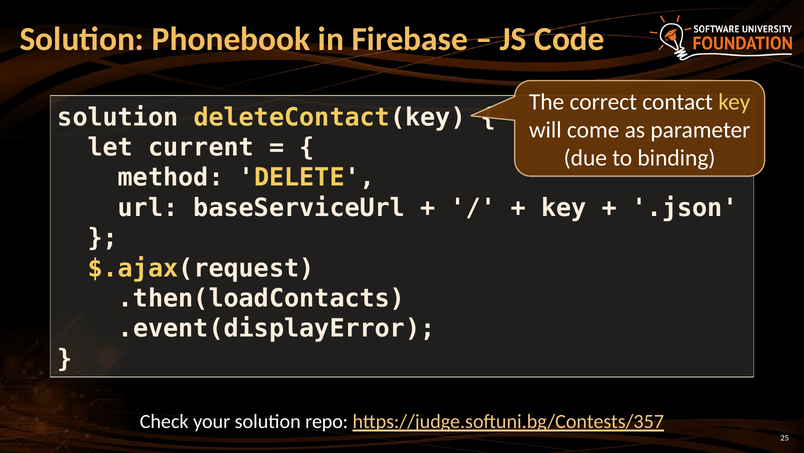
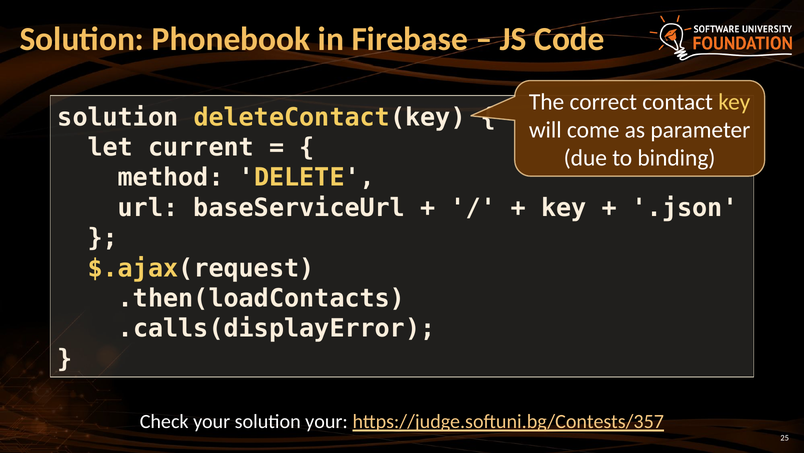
.event(displayError: .event(displayError -> .calls(displayError
solution repo: repo -> your
